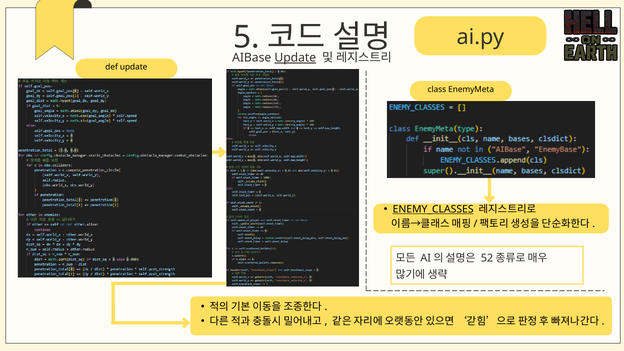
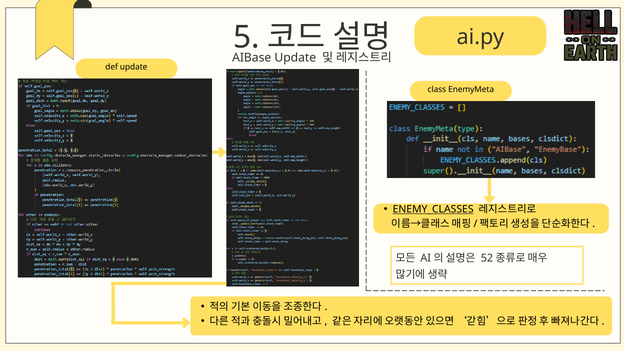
Update at (295, 58) underline: present -> none
